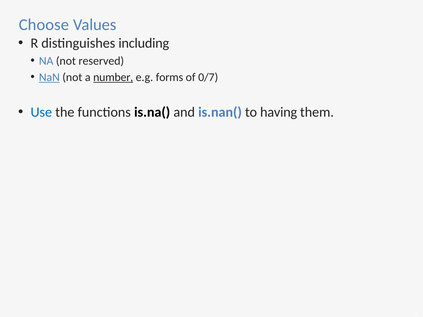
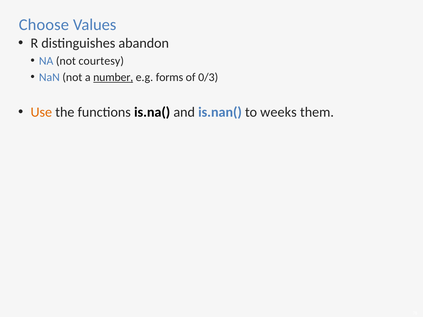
including: including -> abandon
reserved: reserved -> courtesy
NaN underline: present -> none
0/7: 0/7 -> 0/3
Use colour: blue -> orange
having: having -> weeks
